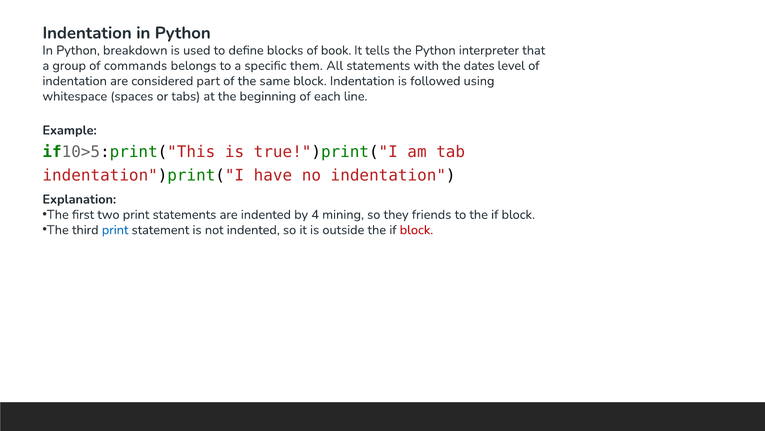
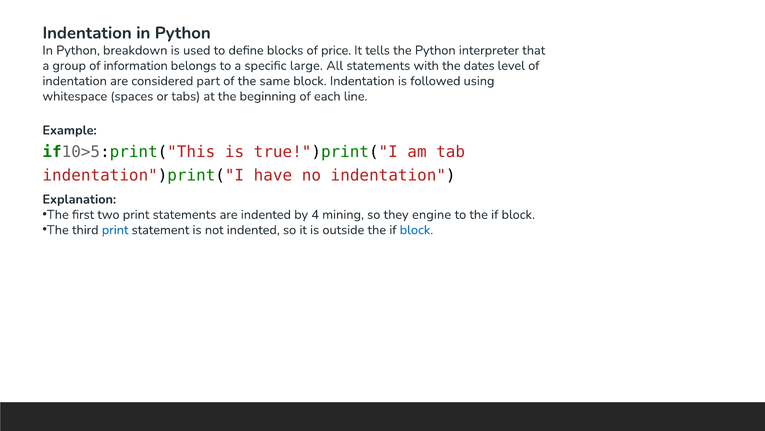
book: book -> price
commands: commands -> information
them: them -> large
friends: friends -> engine
block at (416, 230) colour: red -> blue
